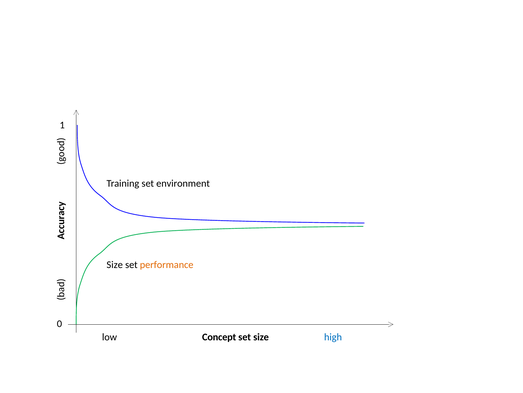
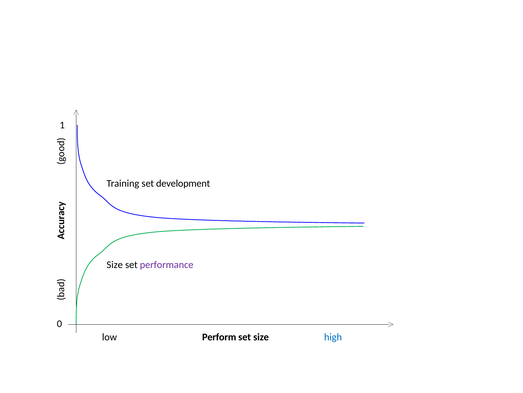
environment: environment -> development
performance colour: orange -> purple
Concept: Concept -> Perform
